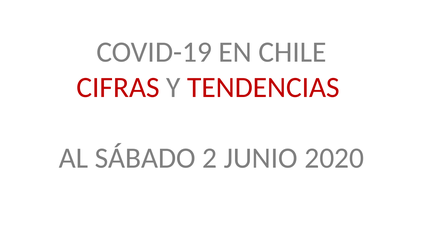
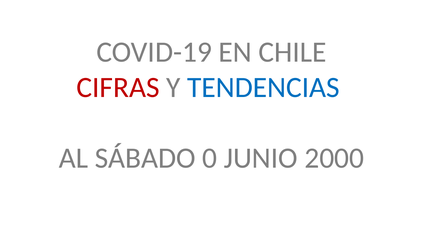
TENDENCIAS colour: red -> blue
2: 2 -> 0
2020: 2020 -> 2000
